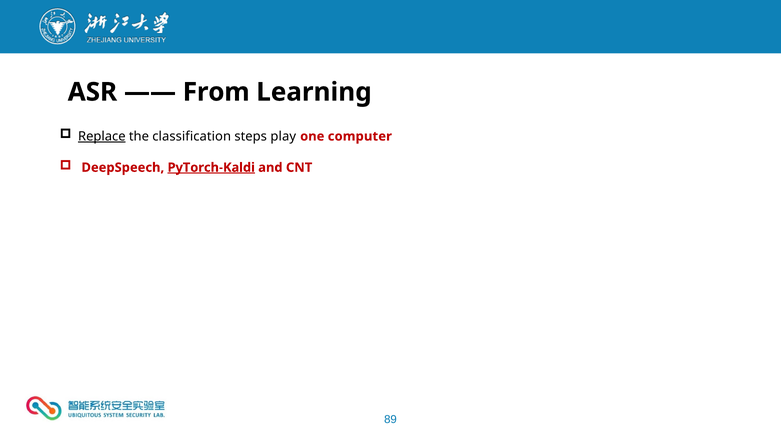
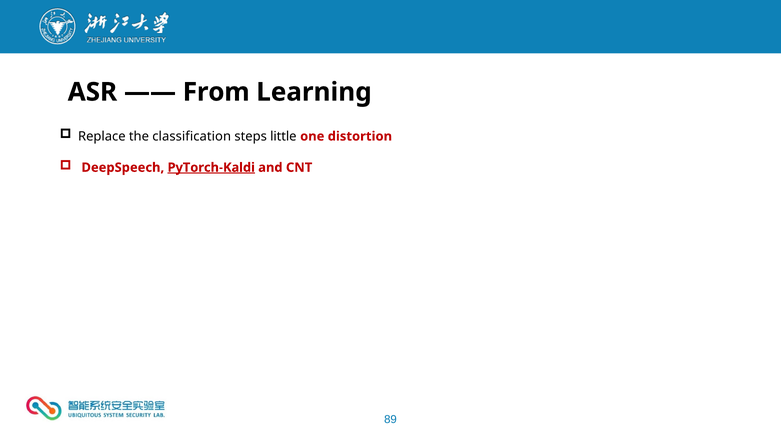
Replace underline: present -> none
play: play -> little
computer: computer -> distortion
